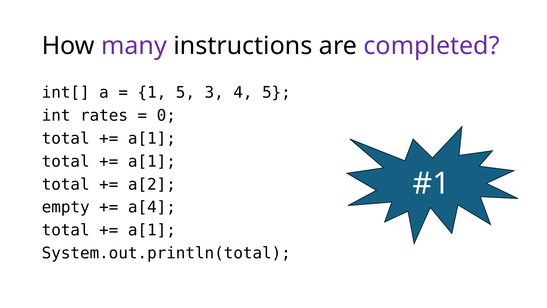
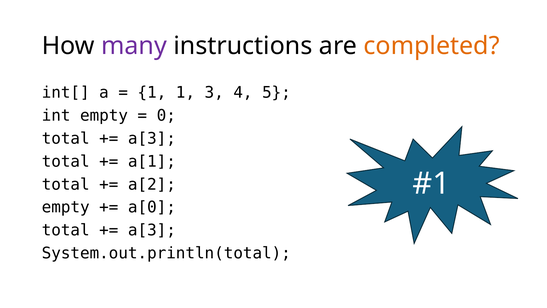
completed colour: purple -> orange
1 5: 5 -> 1
int rates: rates -> empty
a[1 at (152, 138): a[1 -> a[3
a[4: a[4 -> a[0
a[1 at (152, 230): a[1 -> a[3
